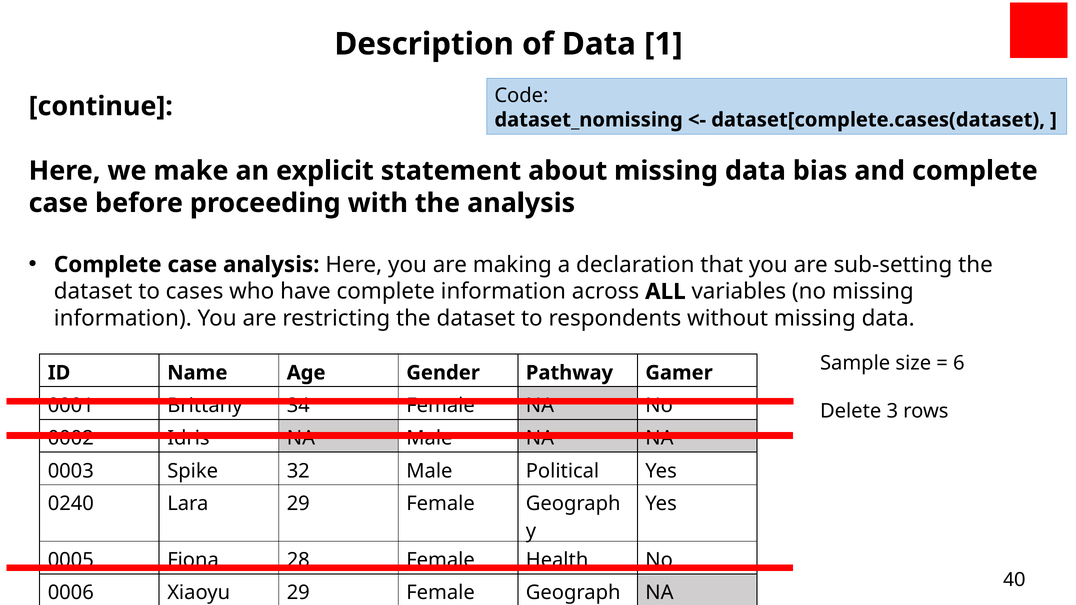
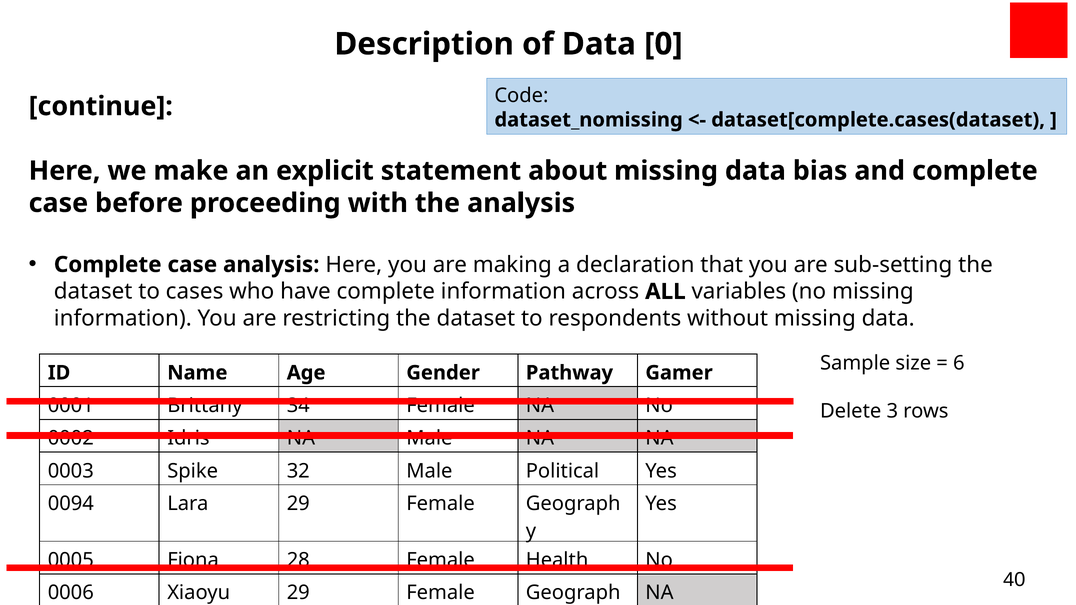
1: 1 -> 0
0240: 0240 -> 0094
